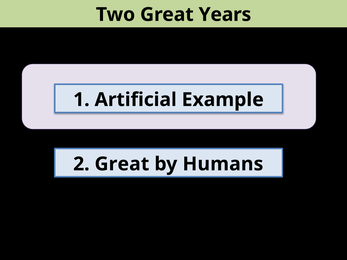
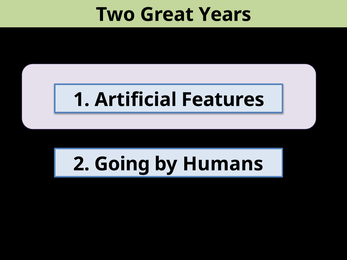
Example: Example -> Features
2 Great: Great -> Going
